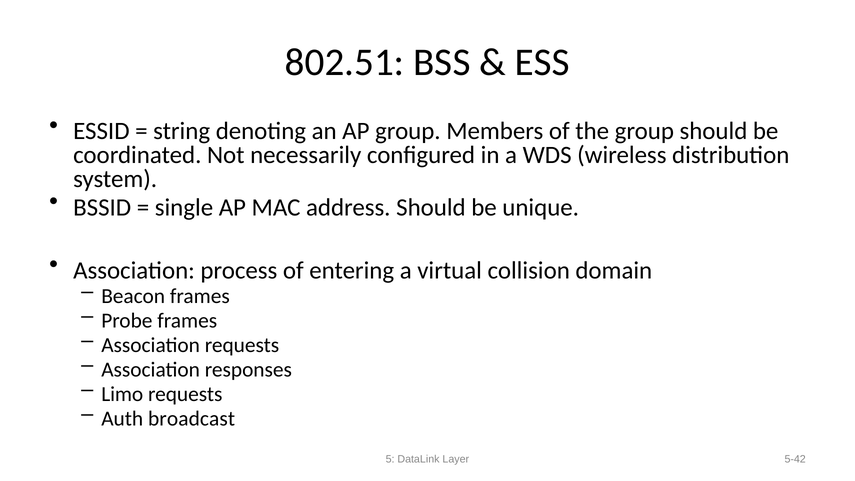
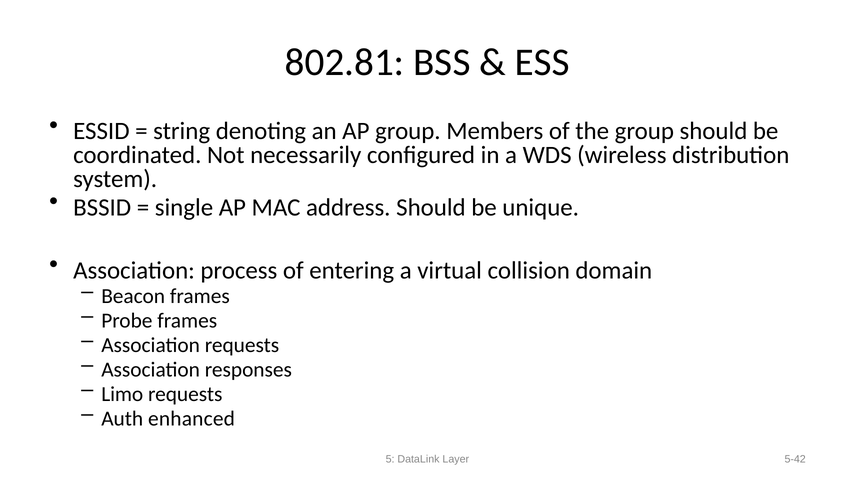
802.51: 802.51 -> 802.81
broadcast: broadcast -> enhanced
